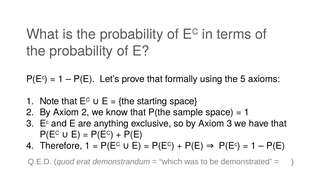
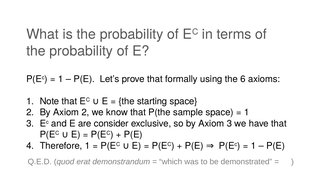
5: 5 -> 6
anything: anything -> consider
